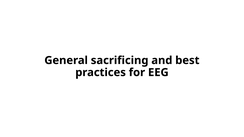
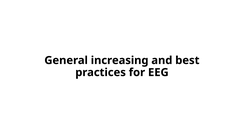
sacrificing: sacrificing -> increasing
